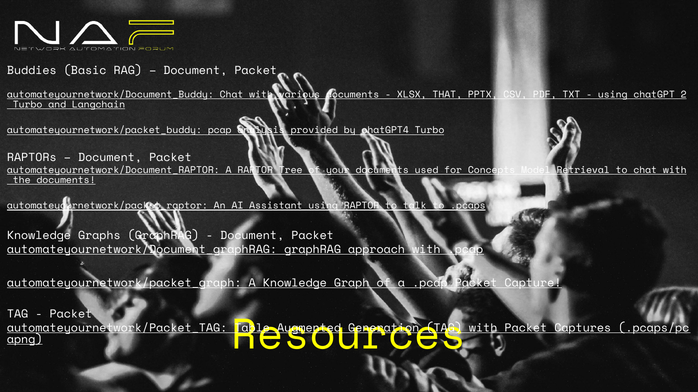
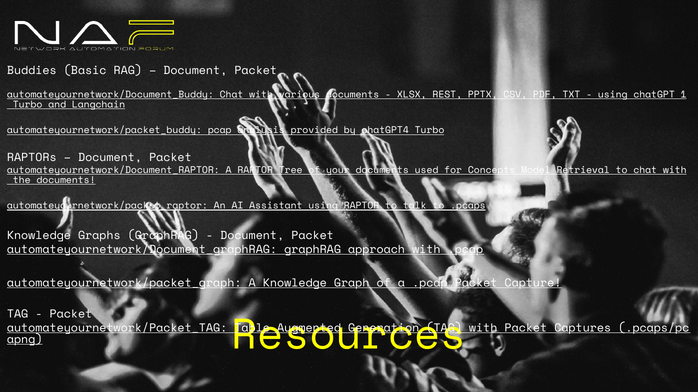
THAT: THAT -> REST
2: 2 -> 1
